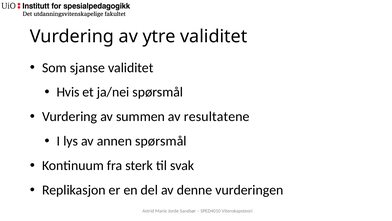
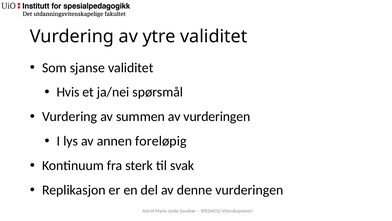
av resultatene: resultatene -> vurderingen
annen spørsmål: spørsmål -> foreløpig
